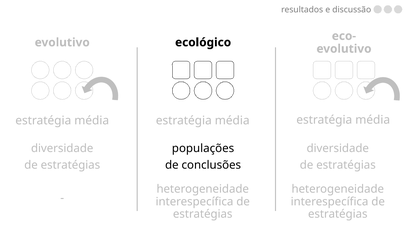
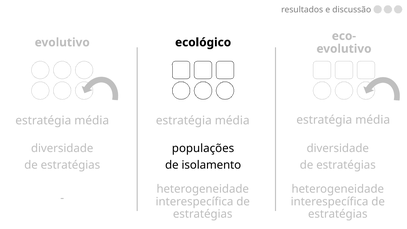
conclusões: conclusões -> isolamento
